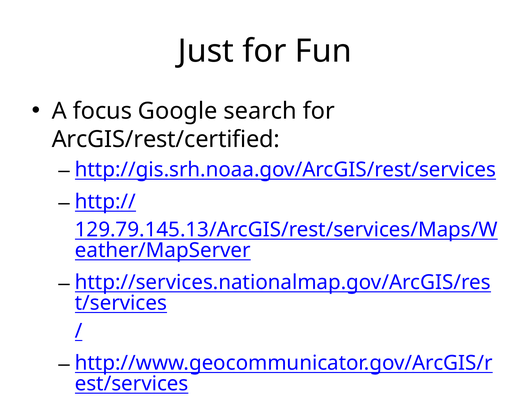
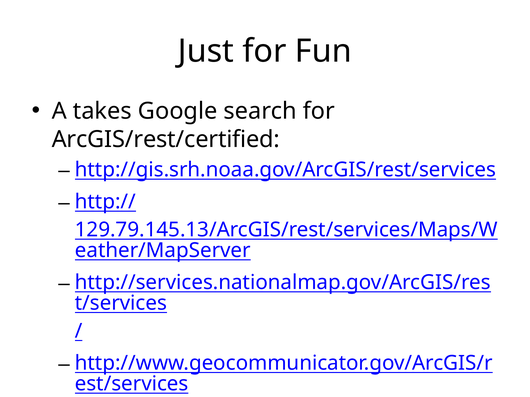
focus: focus -> takes
